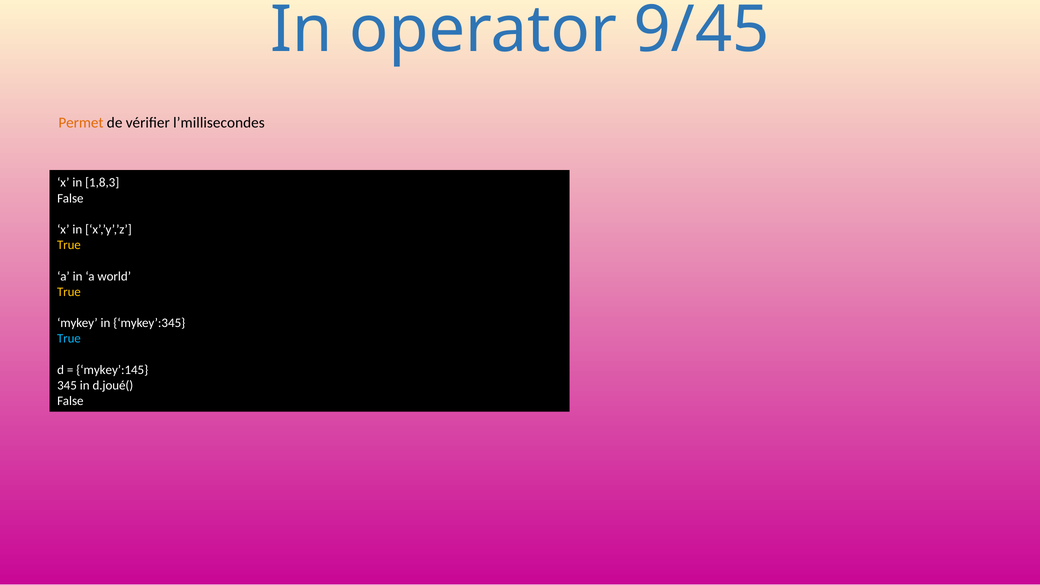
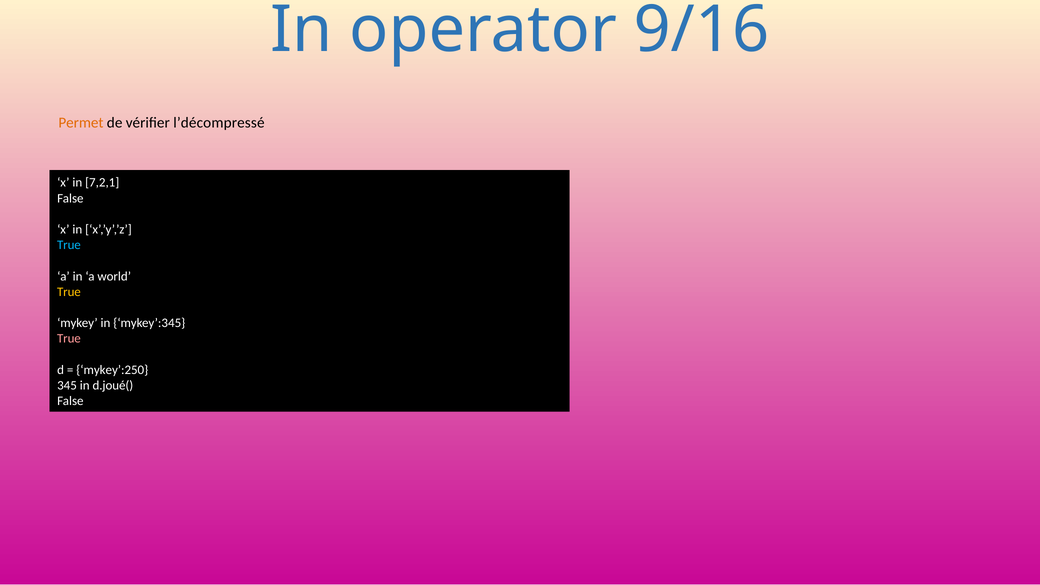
9/45: 9/45 -> 9/16
l’millisecondes: l’millisecondes -> l’décompressé
1,8,3: 1,8,3 -> 7,2,1
True at (69, 245) colour: yellow -> light blue
True at (69, 339) colour: light blue -> pink
mykey’:145: mykey’:145 -> mykey’:250
